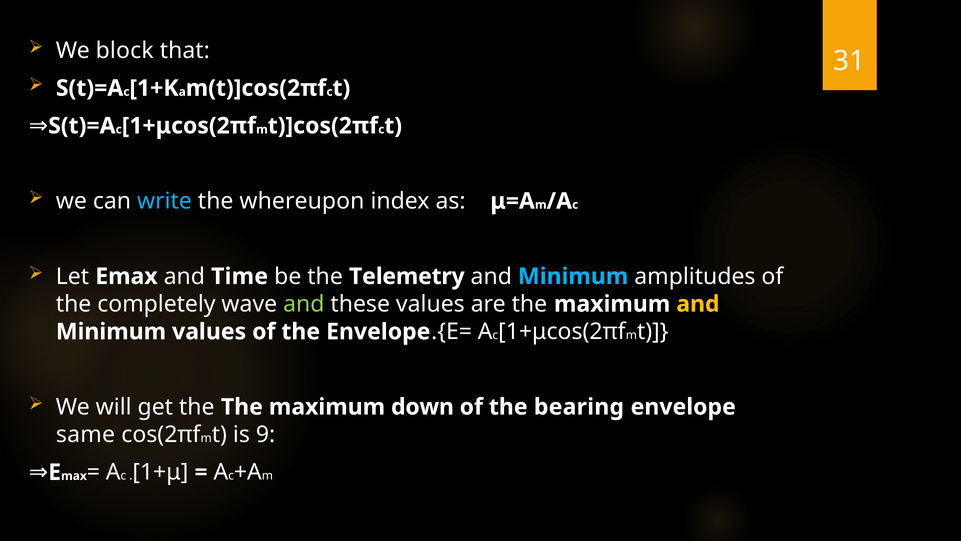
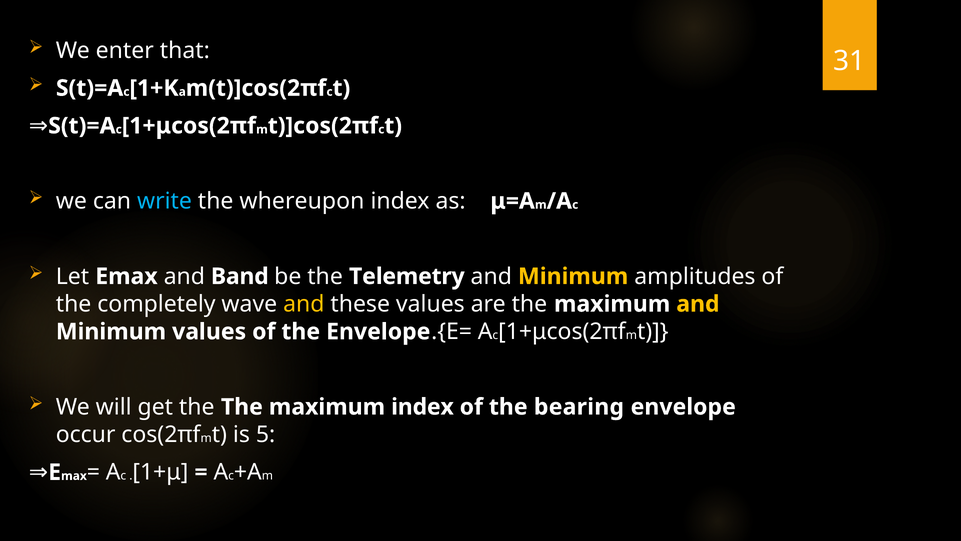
block: block -> enter
Time: Time -> Band
Minimum at (573, 276) colour: light blue -> yellow
and at (304, 304) colour: light green -> yellow
maximum down: down -> index
same: same -> occur
9: 9 -> 5
